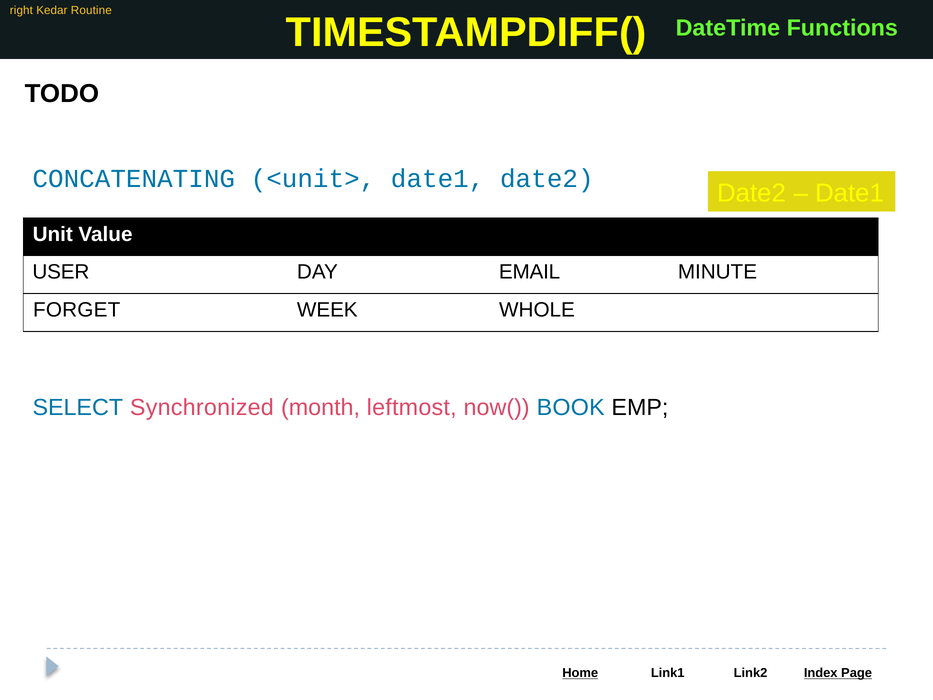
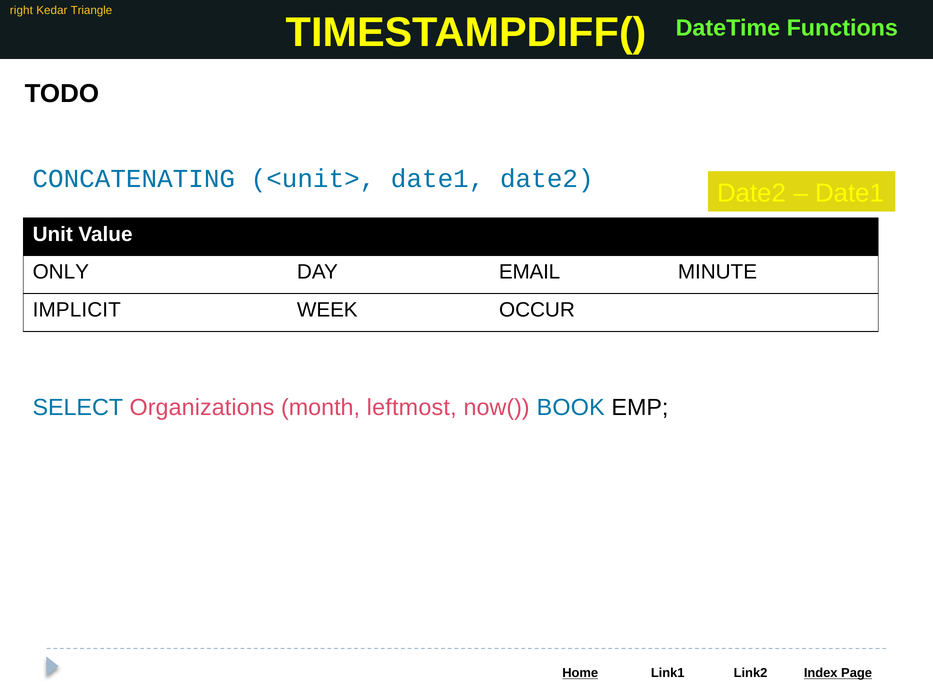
Routine: Routine -> Triangle
USER: USER -> ONLY
FORGET: FORGET -> IMPLICIT
WHOLE: WHOLE -> OCCUR
Synchronized: Synchronized -> Organizations
